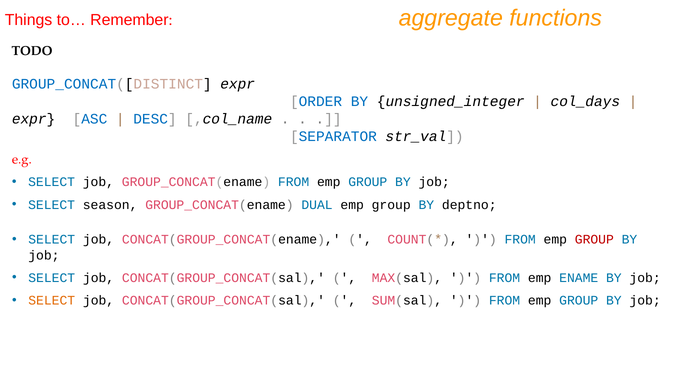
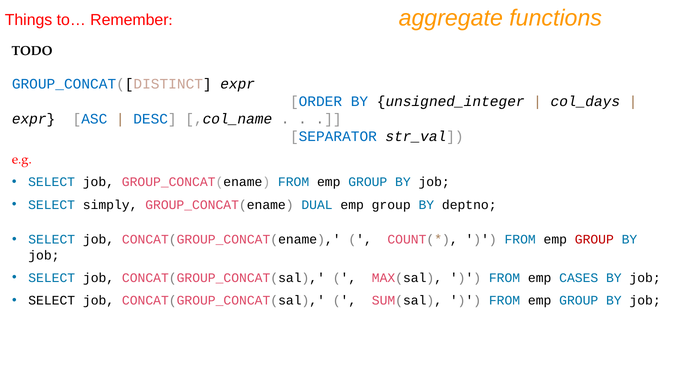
season: season -> simply
ENAME: ENAME -> CASES
SELECT at (52, 300) colour: orange -> black
